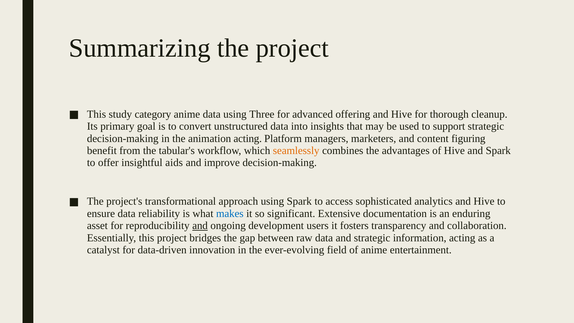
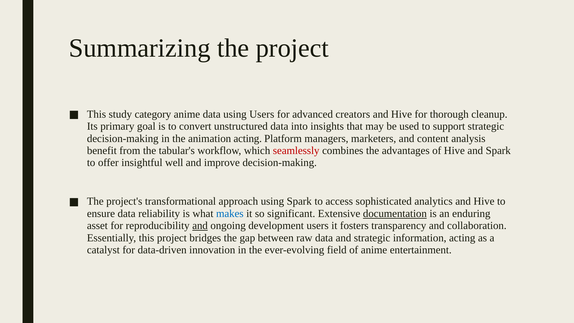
using Three: Three -> Users
offering: offering -> creators
figuring: figuring -> analysis
seamlessly colour: orange -> red
aids: aids -> well
documentation underline: none -> present
